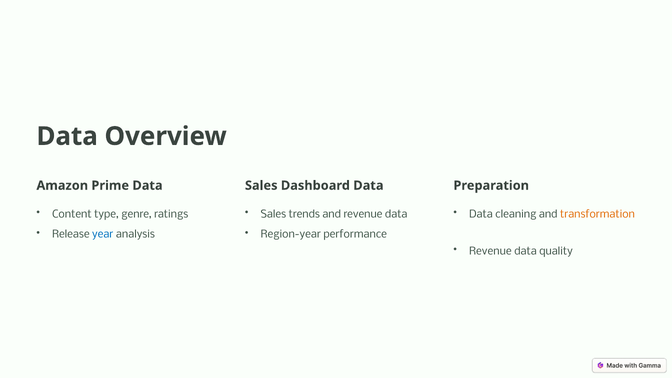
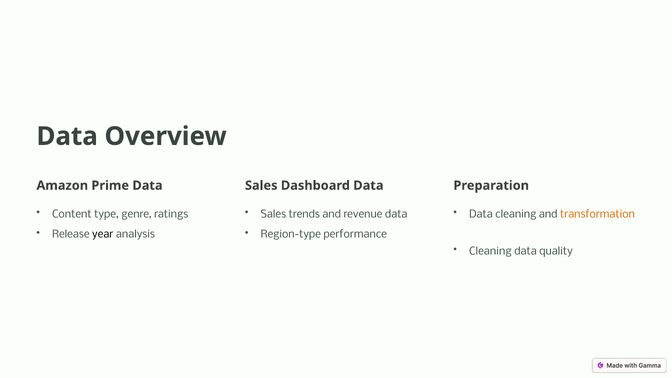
year colour: blue -> black
Region-year: Region-year -> Region-type
Revenue at (490, 251): Revenue -> Cleaning
